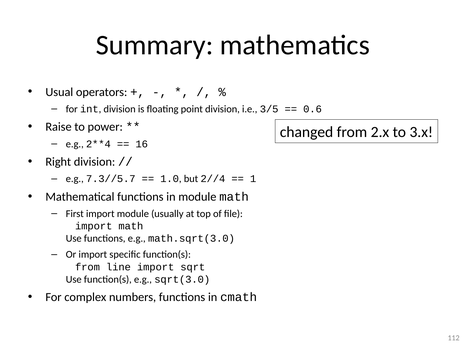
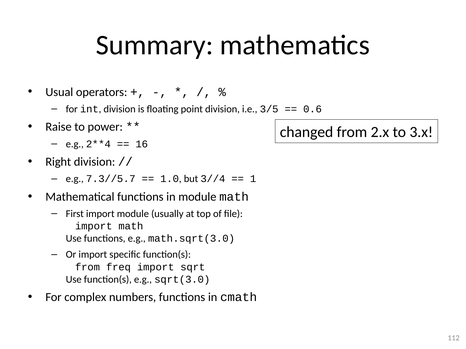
2//4: 2//4 -> 3//4
line: line -> freq
